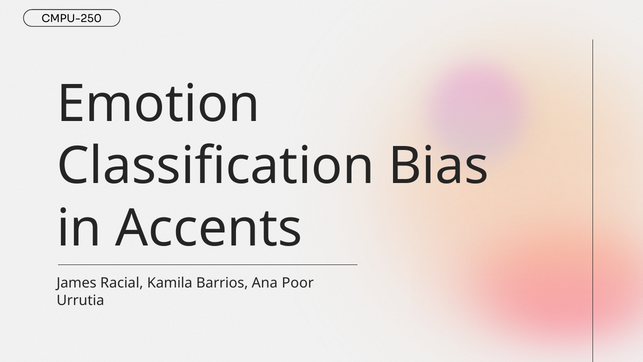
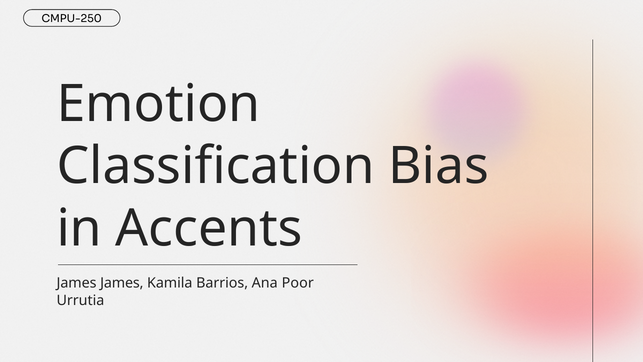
James Racial: Racial -> James
